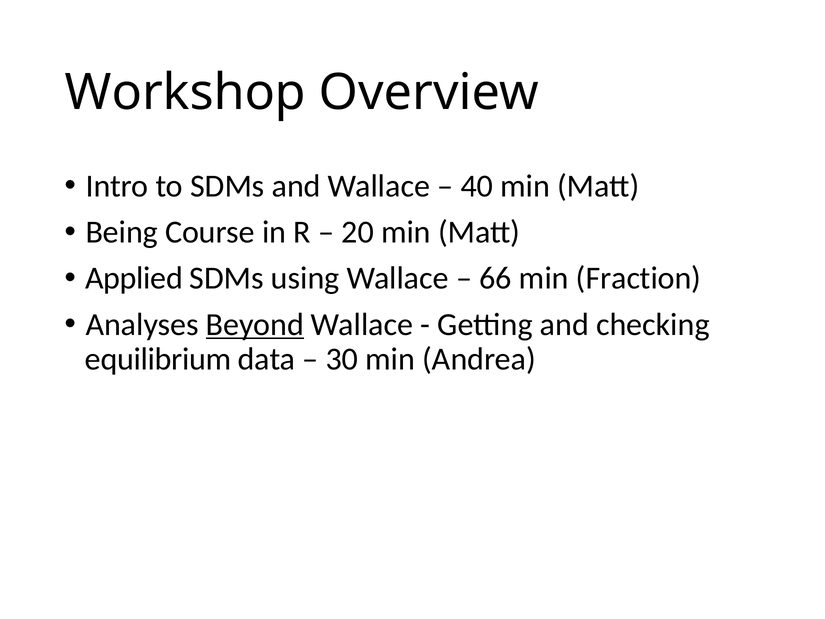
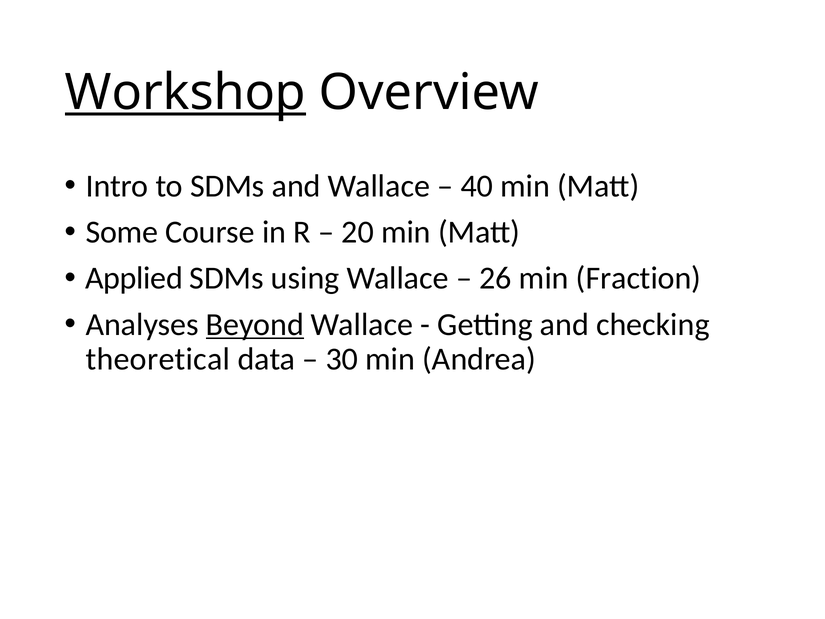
Workshop underline: none -> present
Being: Being -> Some
66: 66 -> 26
equilibrium: equilibrium -> theoretical
